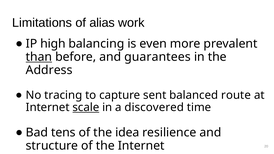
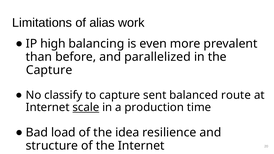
than underline: present -> none
guarantees: guarantees -> parallelized
Address at (49, 70): Address -> Capture
tracing: tracing -> classify
discovered: discovered -> production
tens: tens -> load
